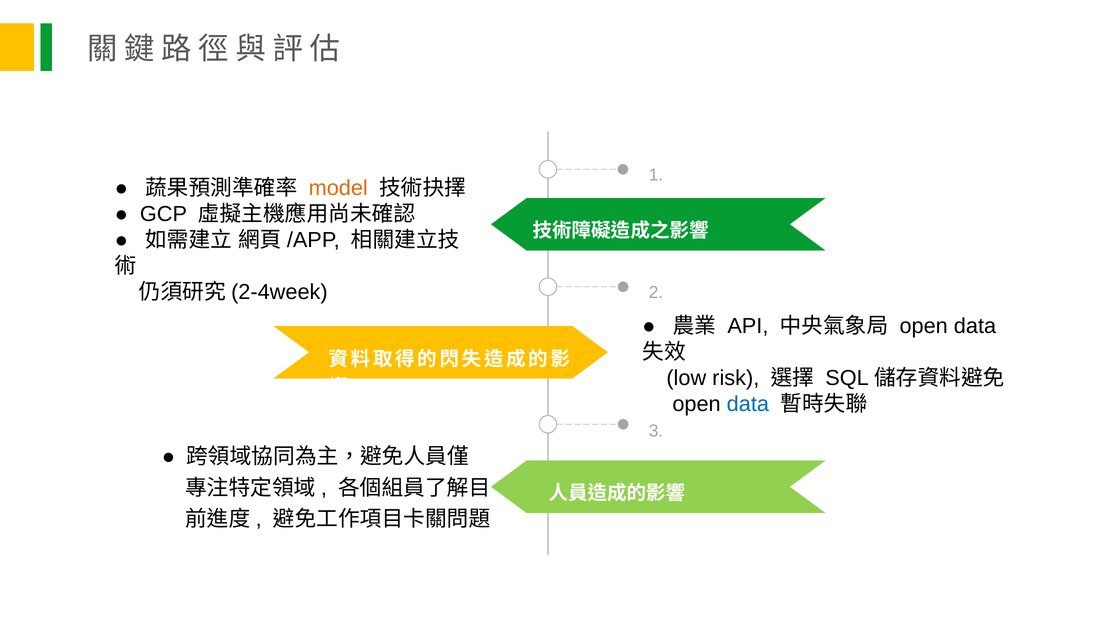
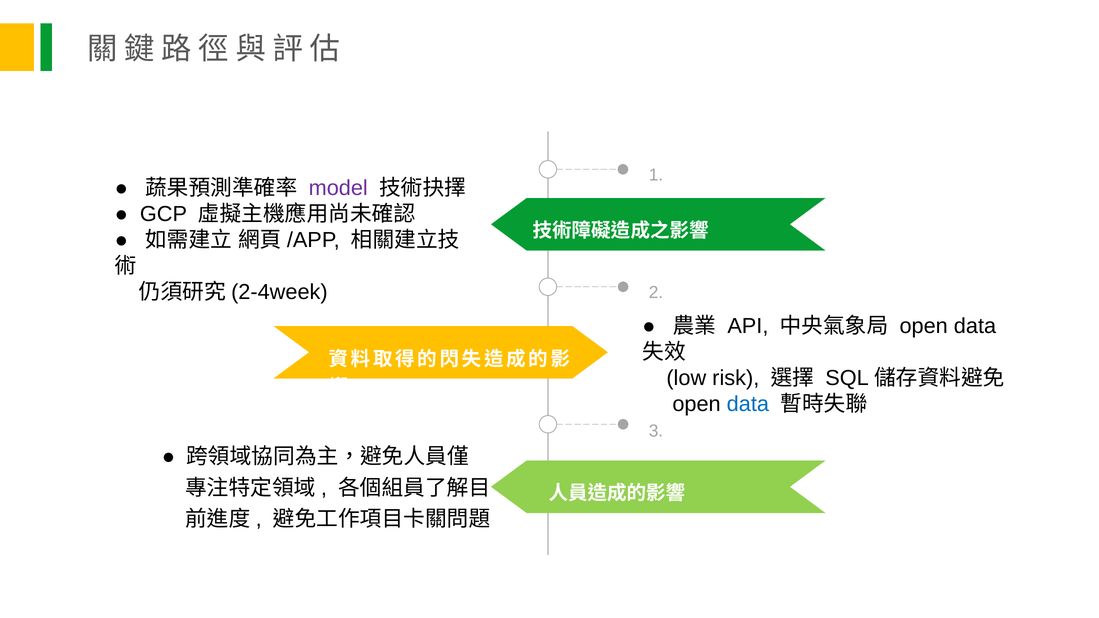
model colour: orange -> purple
